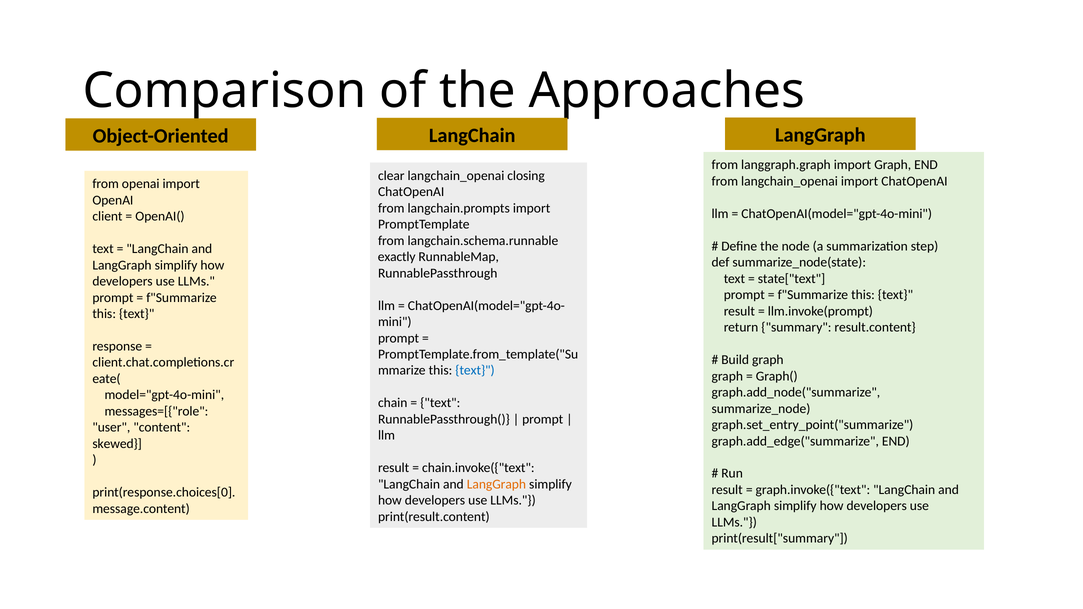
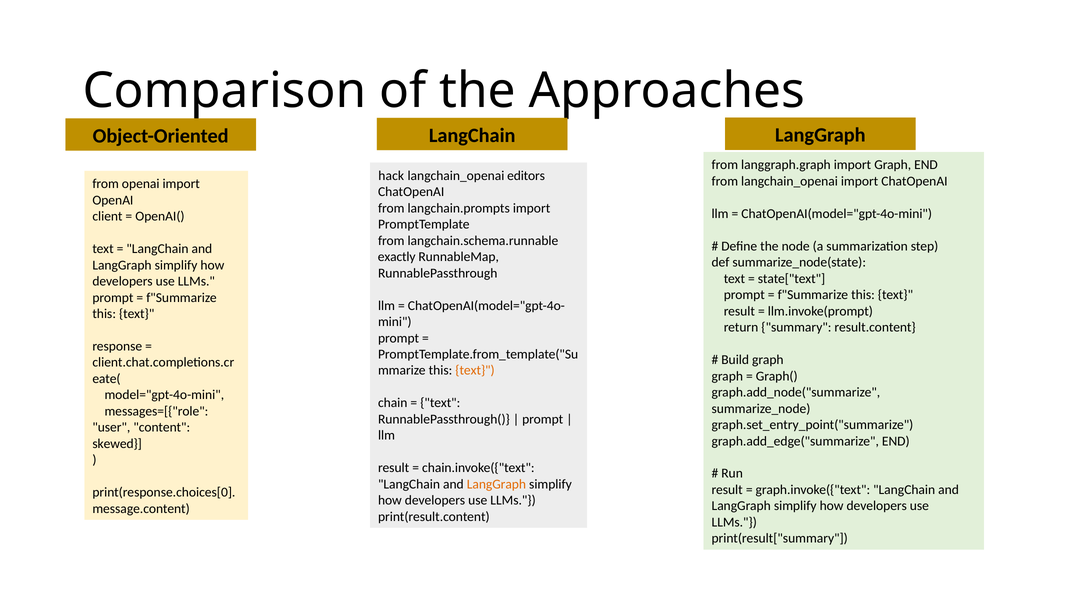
clear: clear -> hack
closing: closing -> editors
text at (475, 371) colour: blue -> orange
